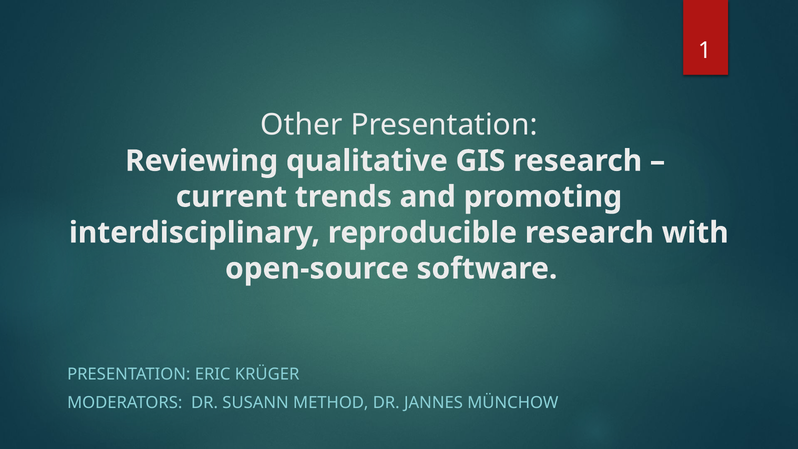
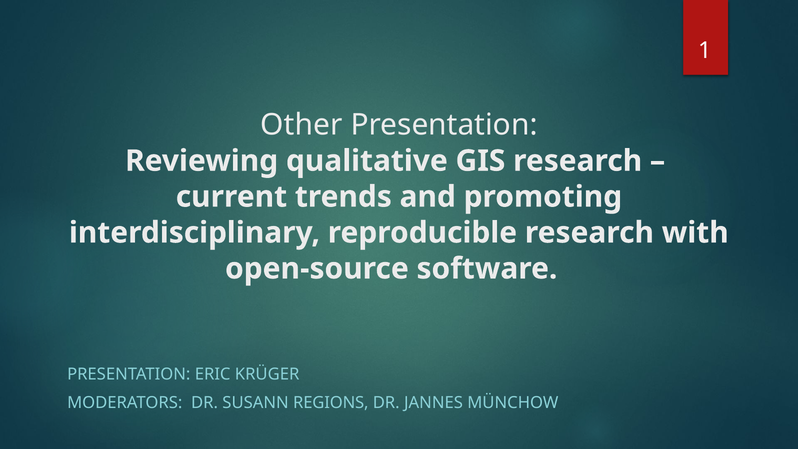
METHOD: METHOD -> REGIONS
